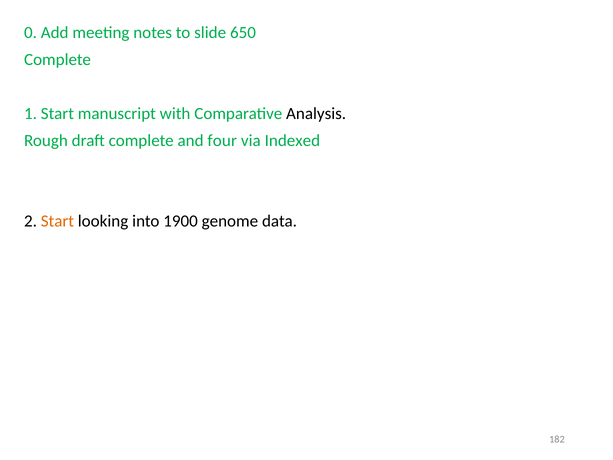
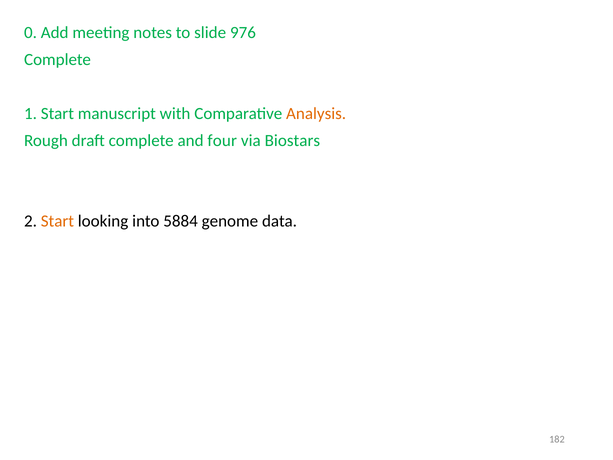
650: 650 -> 976
Analysis colour: black -> orange
Indexed: Indexed -> Biostars
1900: 1900 -> 5884
